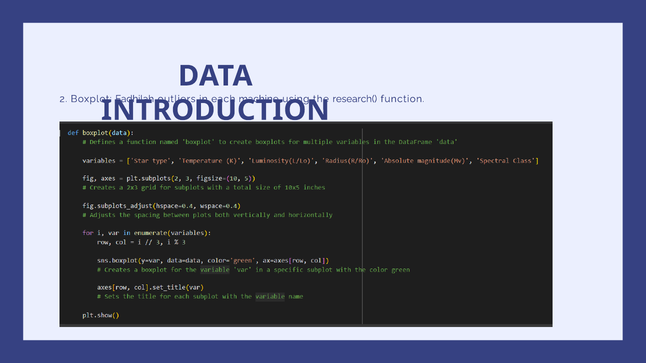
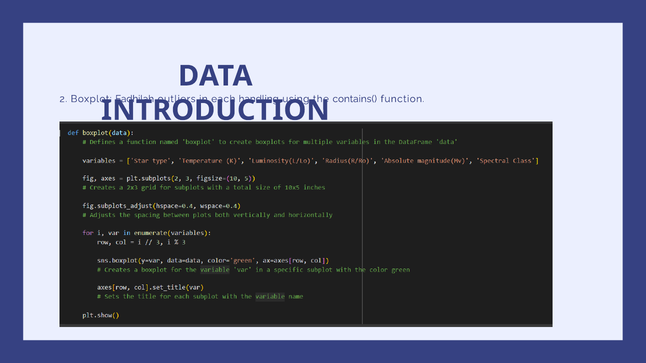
machine: machine -> handling
research(: research( -> contains(
